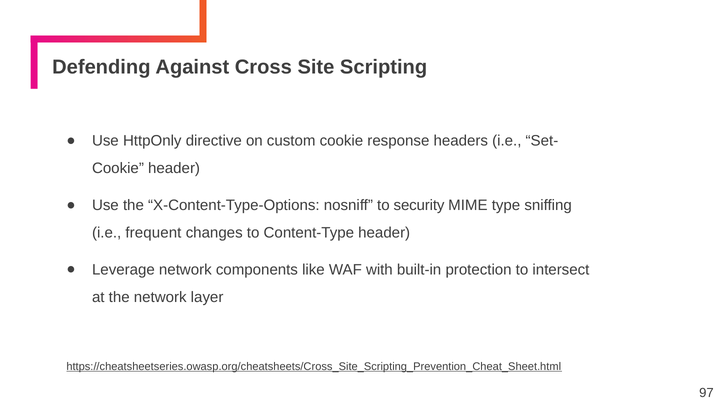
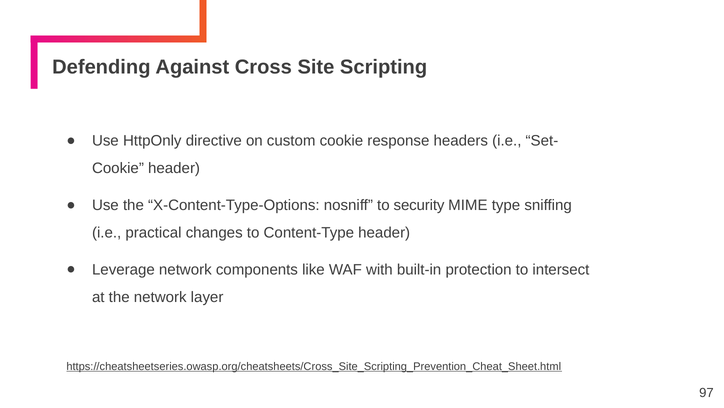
frequent: frequent -> practical
